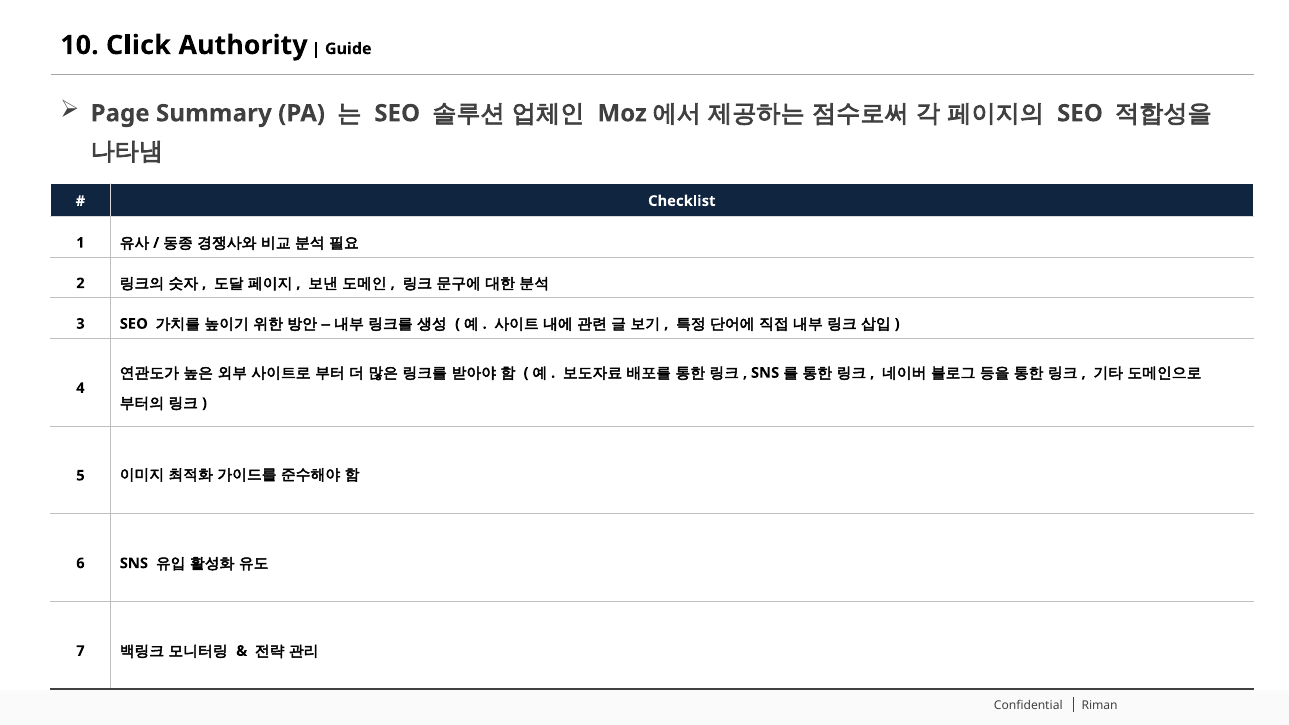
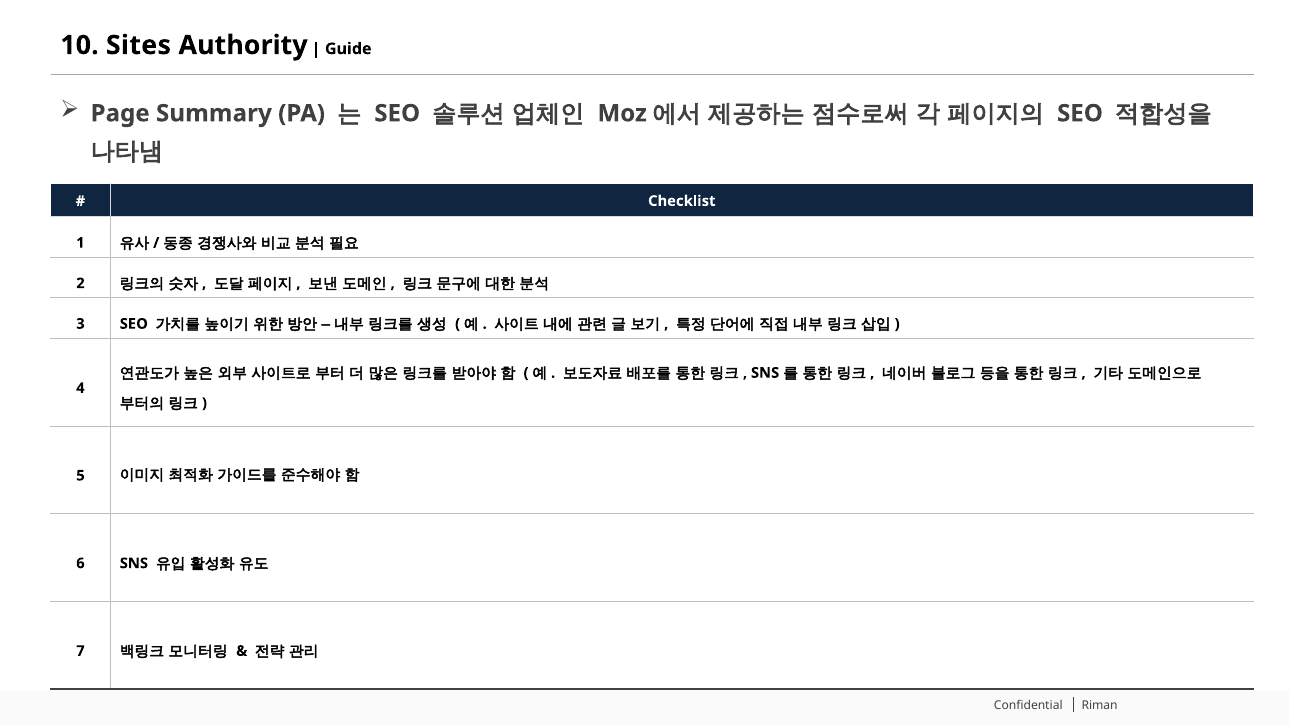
Click: Click -> Sites
